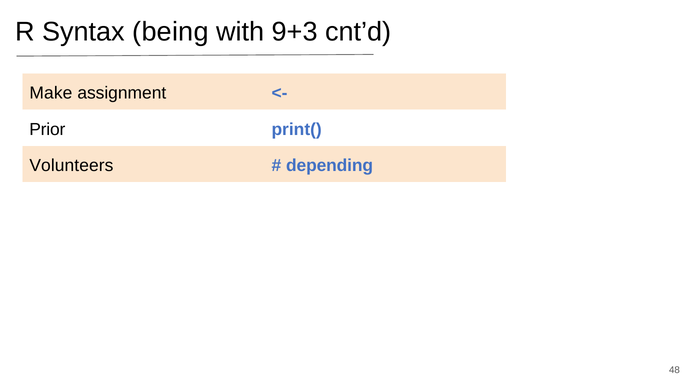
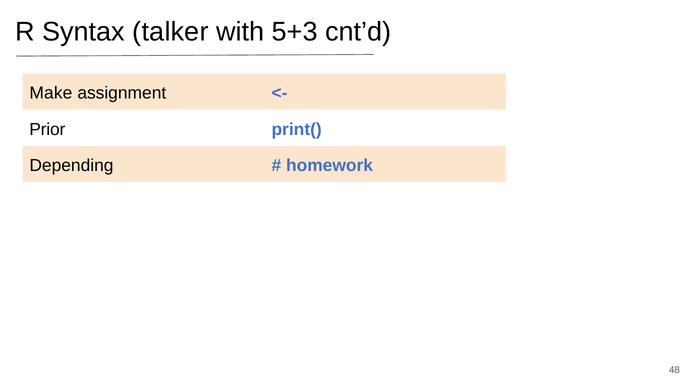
being: being -> talker
9+3: 9+3 -> 5+3
Volunteers: Volunteers -> Depending
depending: depending -> homework
